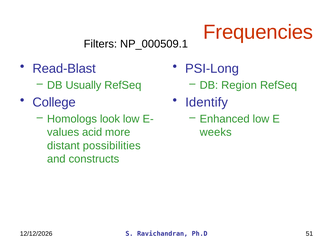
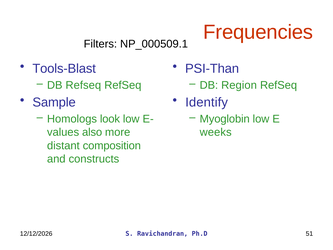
Read-Blast: Read-Blast -> Tools-Blast
PSI-Long: PSI-Long -> PSI-Than
DB Usually: Usually -> Refseq
College: College -> Sample
Enhanced: Enhanced -> Myoglobin
acid: acid -> also
possibilities: possibilities -> composition
